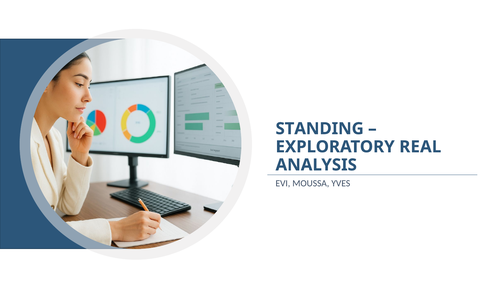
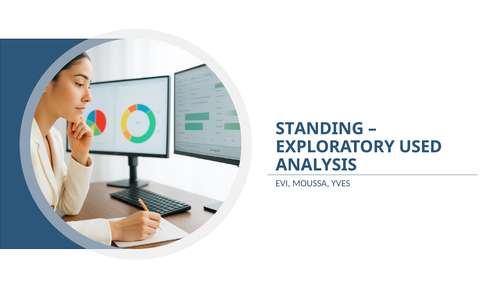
REAL: REAL -> USED
